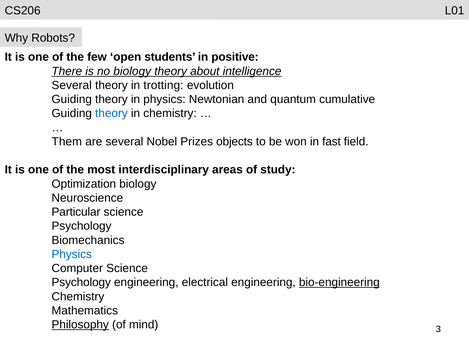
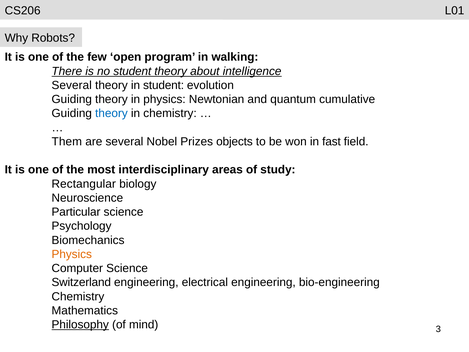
students: students -> program
positive: positive -> walking
no biology: biology -> student
in trotting: trotting -> student
Optimization: Optimization -> Rectangular
Physics at (72, 254) colour: blue -> orange
Psychology at (81, 282): Psychology -> Switzerland
bio-engineering underline: present -> none
